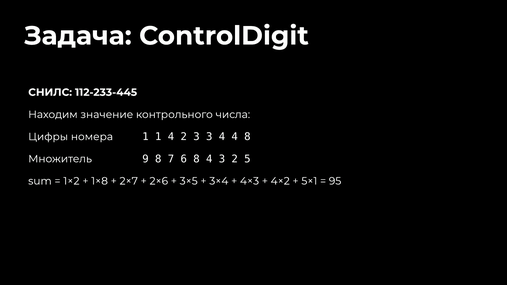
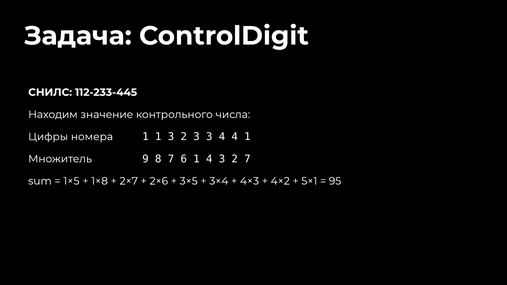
1 4: 4 -> 3
4 8: 8 -> 1
6 8: 8 -> 1
2 5: 5 -> 7
1×2: 1×2 -> 1×5
